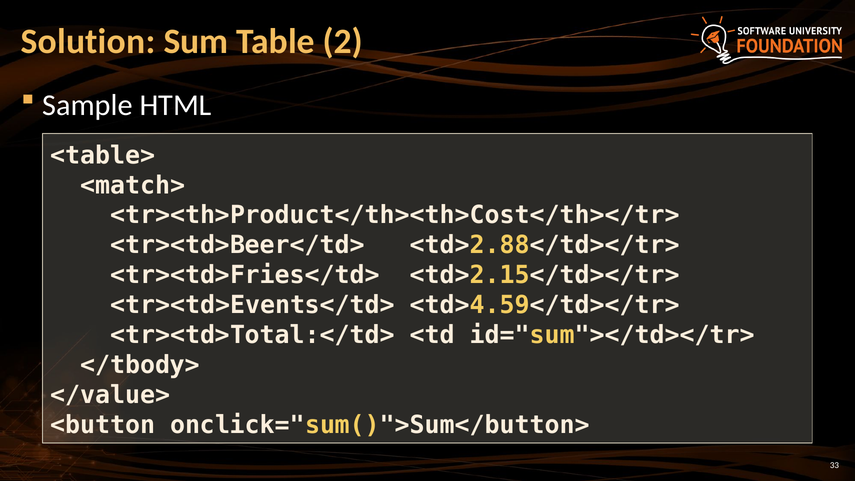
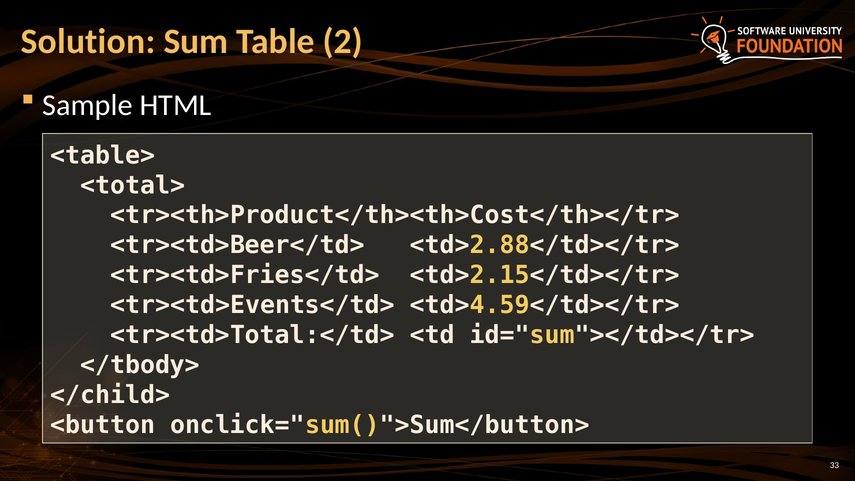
<match>: <match> -> <total>
</value>: </value> -> </child>
